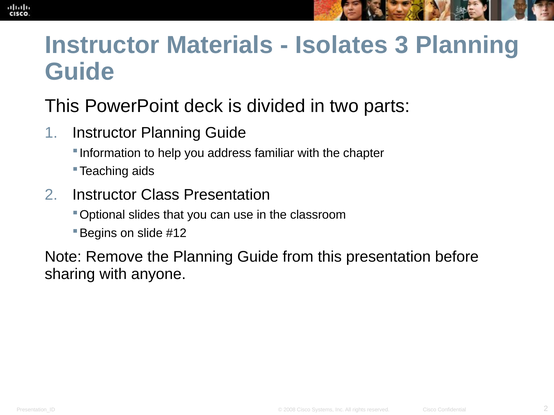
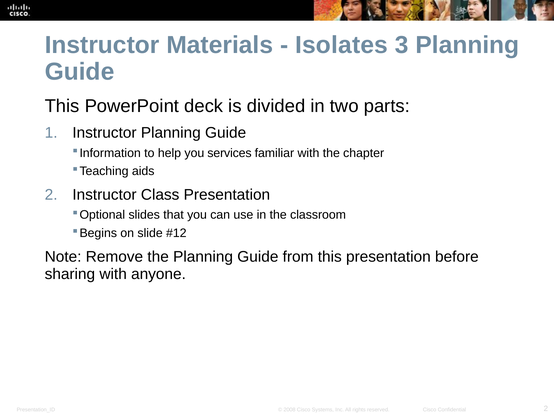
address: address -> services
